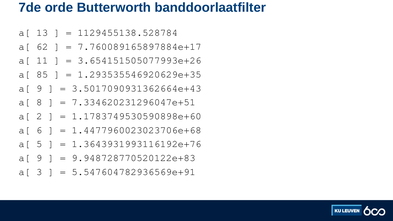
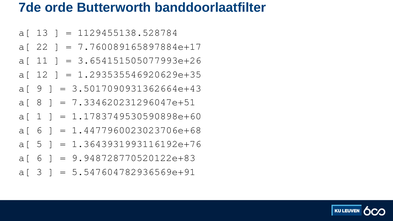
62: 62 -> 22
85: 85 -> 12
2: 2 -> 1
9 at (39, 158): 9 -> 6
